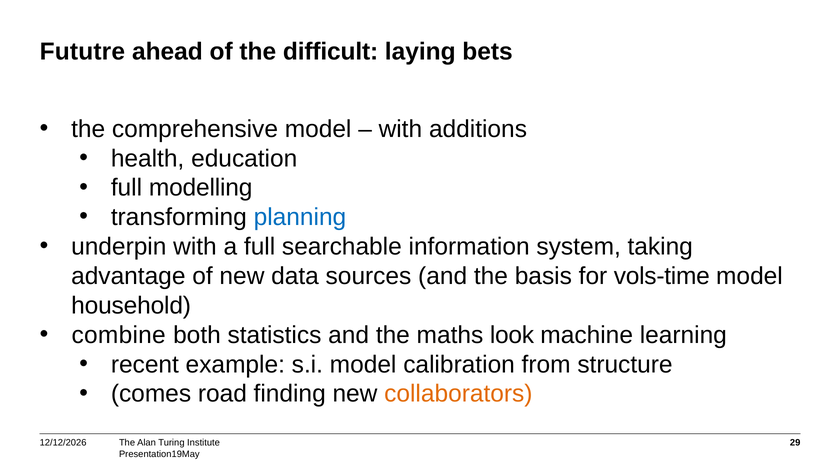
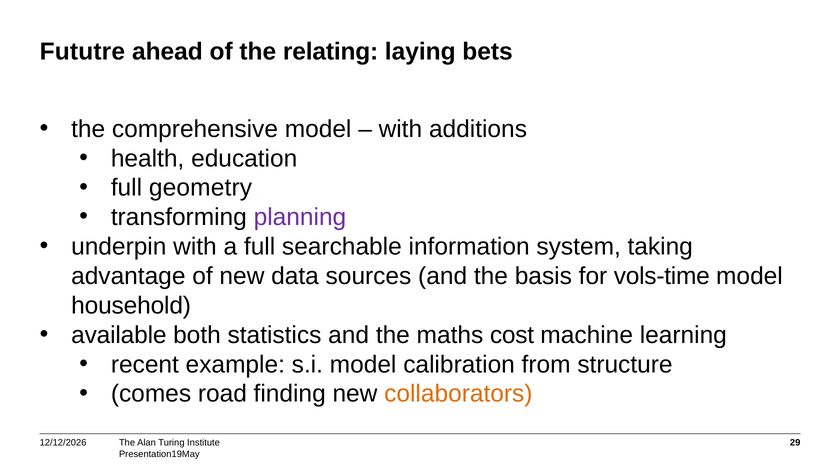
difficult: difficult -> relating
modelling: modelling -> geometry
planning colour: blue -> purple
combine: combine -> available
look: look -> cost
